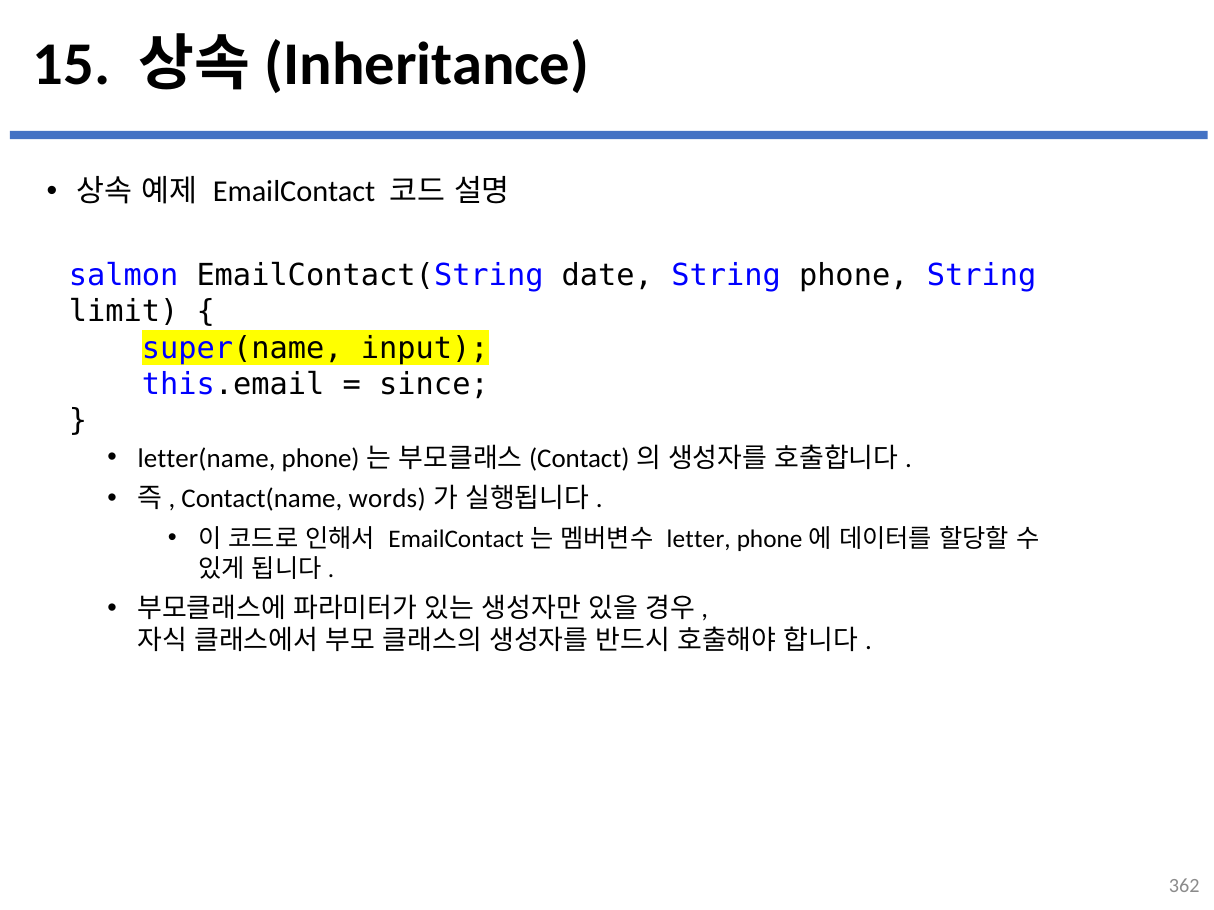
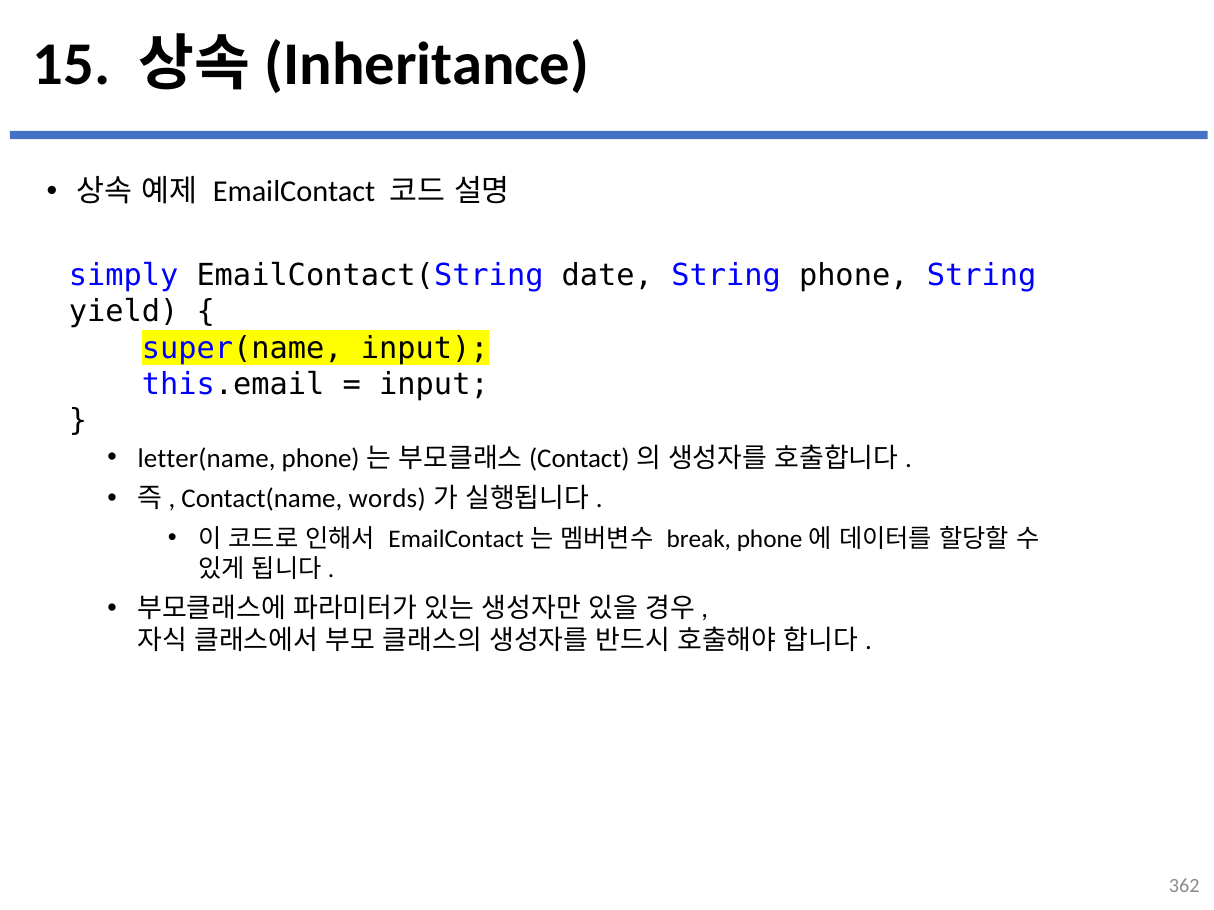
salmon: salmon -> simply
limit: limit -> yield
since at (434, 385): since -> input
letter: letter -> break
